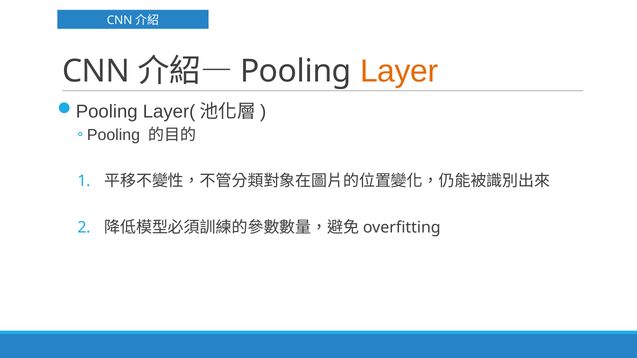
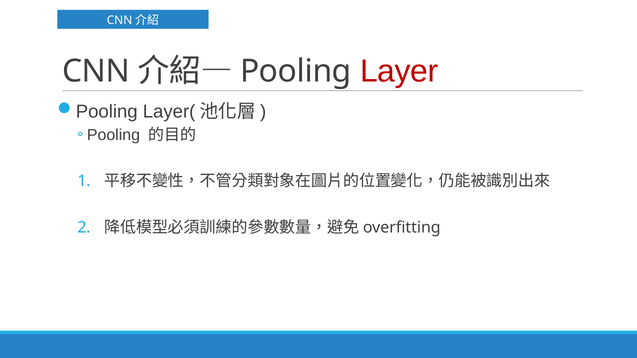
Layer colour: orange -> red
